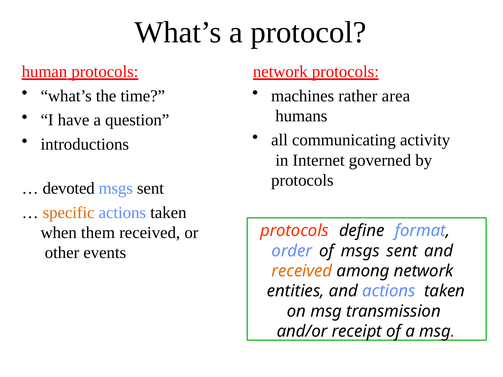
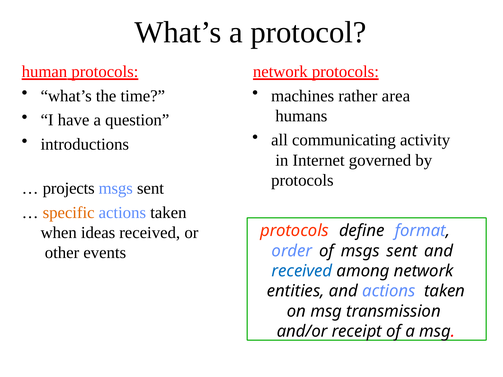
devoted: devoted -> projects
them: them -> ideas
received at (302, 271) colour: orange -> blue
